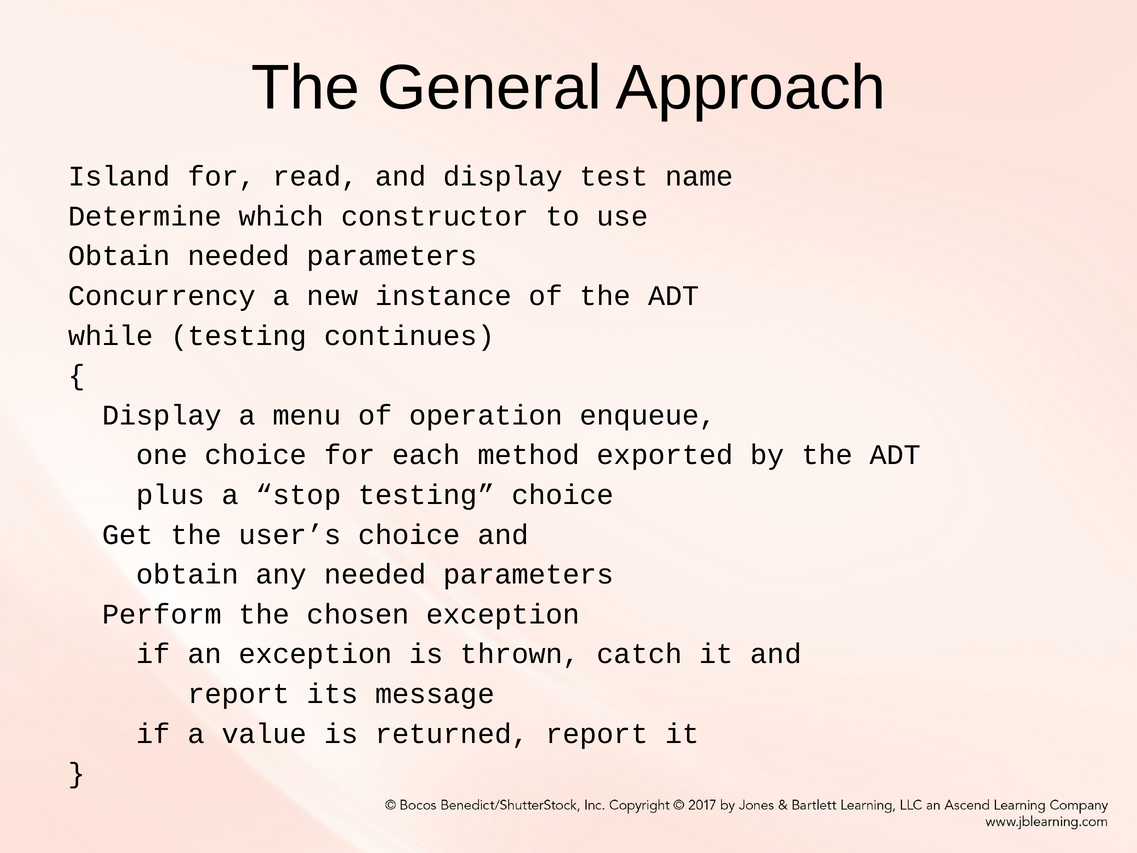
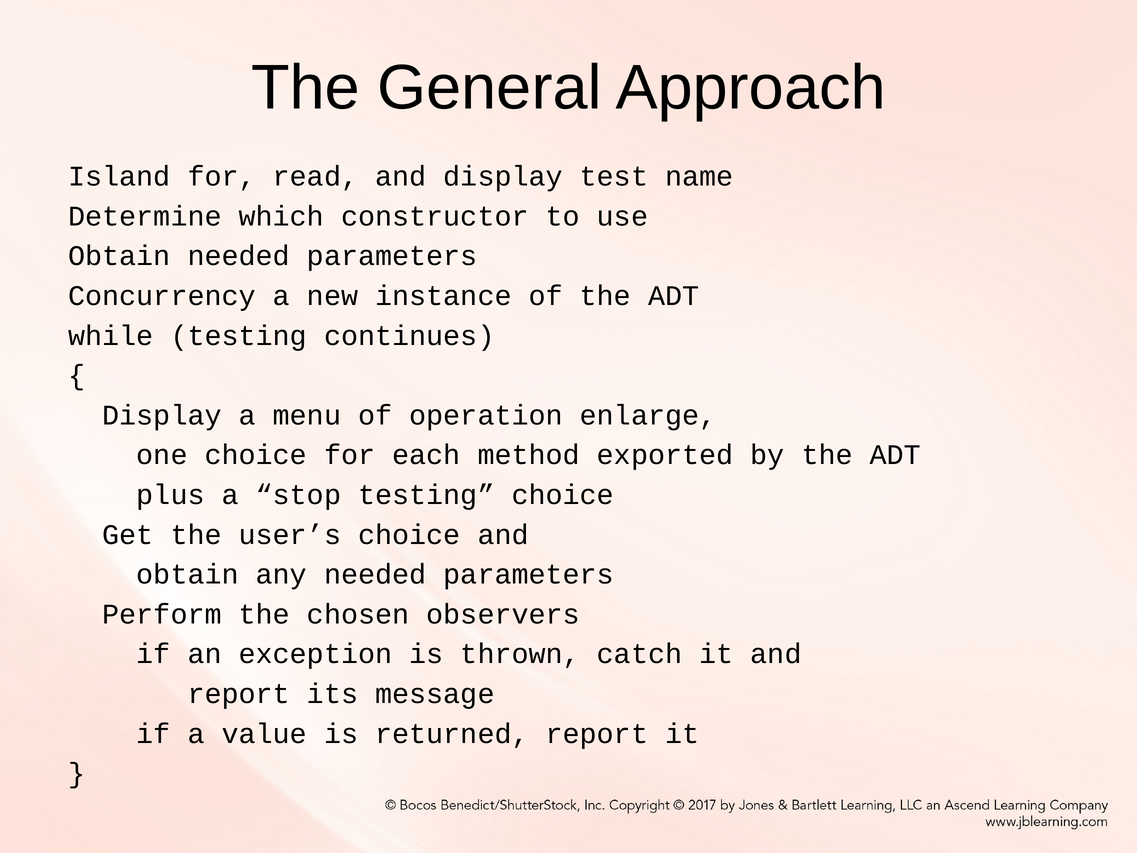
enqueue: enqueue -> enlarge
chosen exception: exception -> observers
